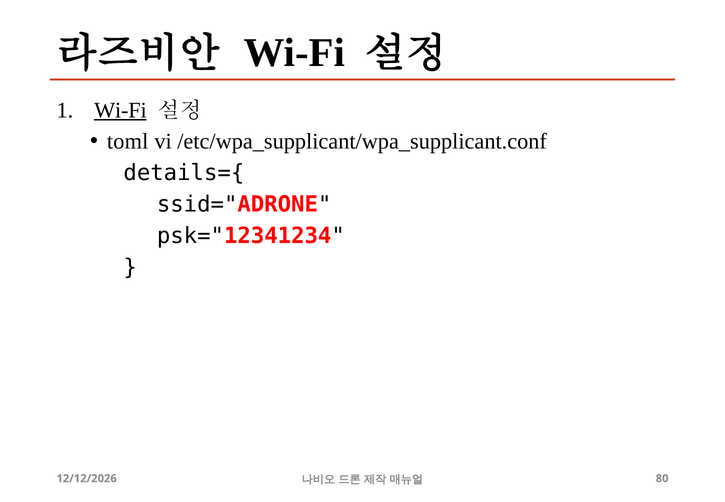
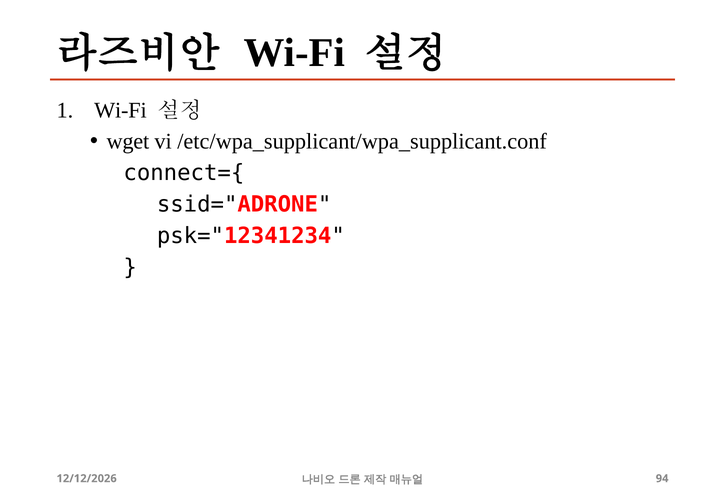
Wi-Fi at (120, 110) underline: present -> none
toml: toml -> wget
details={: details={ -> connect={
80: 80 -> 94
